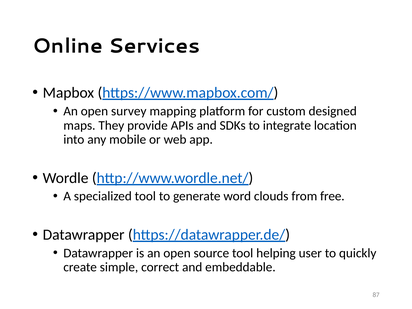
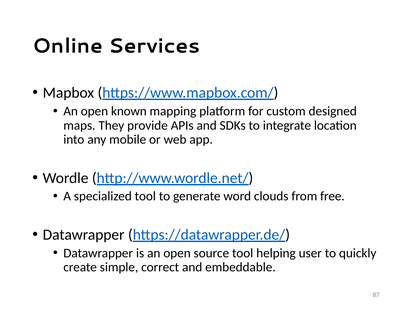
survey: survey -> known
